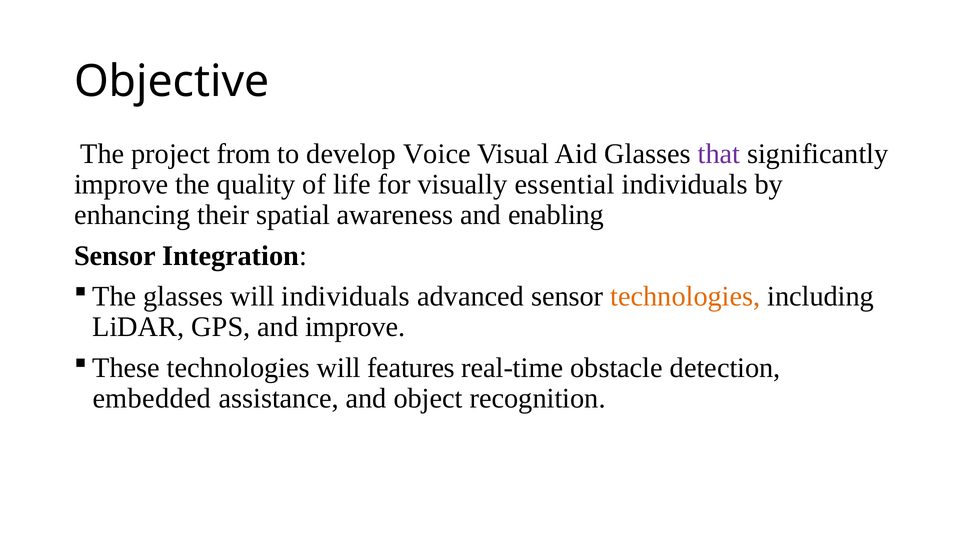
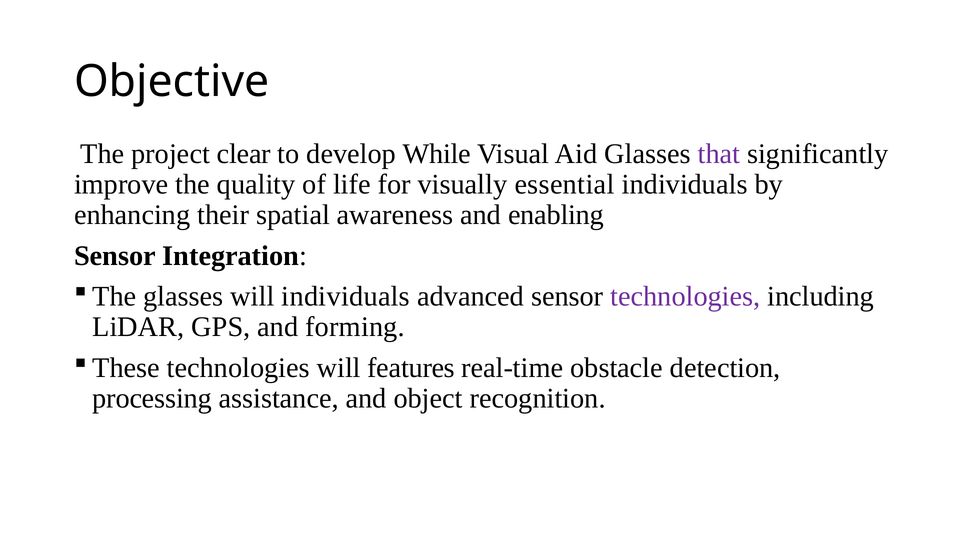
from: from -> clear
Voice: Voice -> While
technologies at (685, 296) colour: orange -> purple
and improve: improve -> forming
embedded: embedded -> processing
